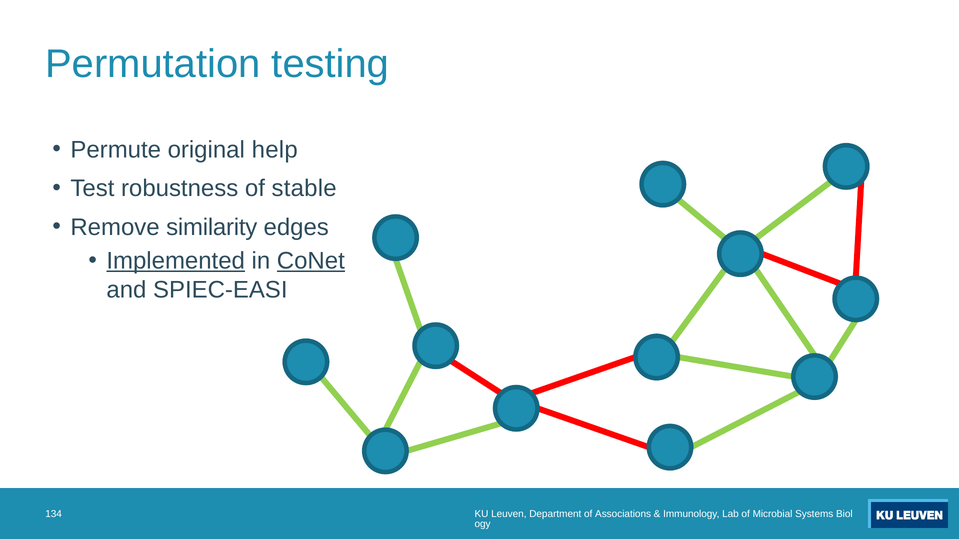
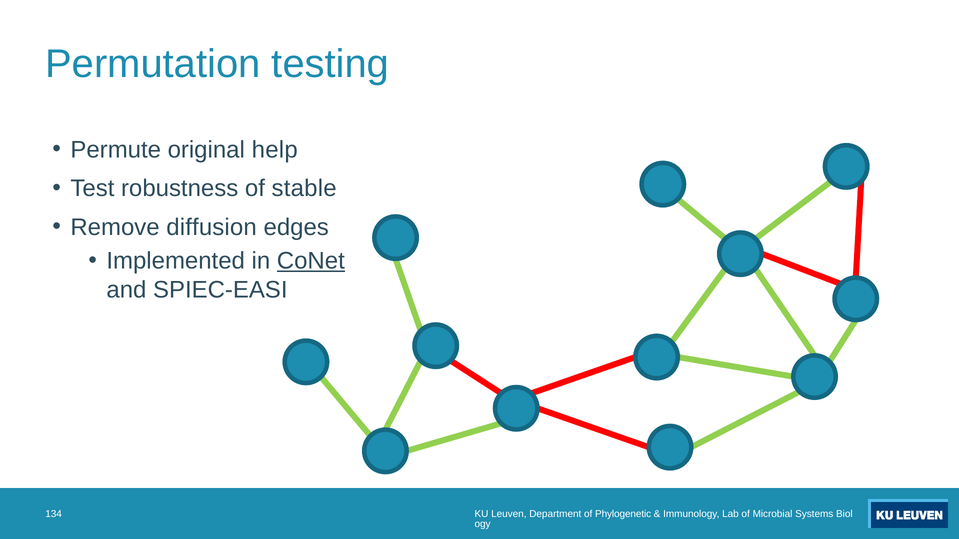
similarity: similarity -> diffusion
Implemented underline: present -> none
Associations: Associations -> Phylogenetic
